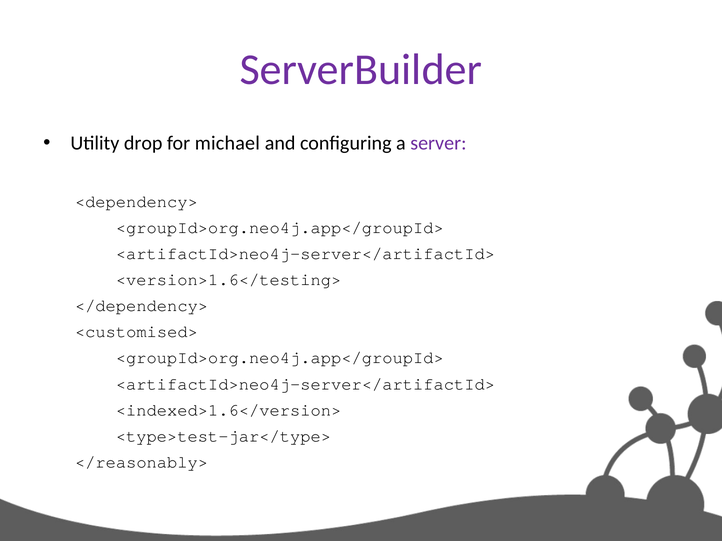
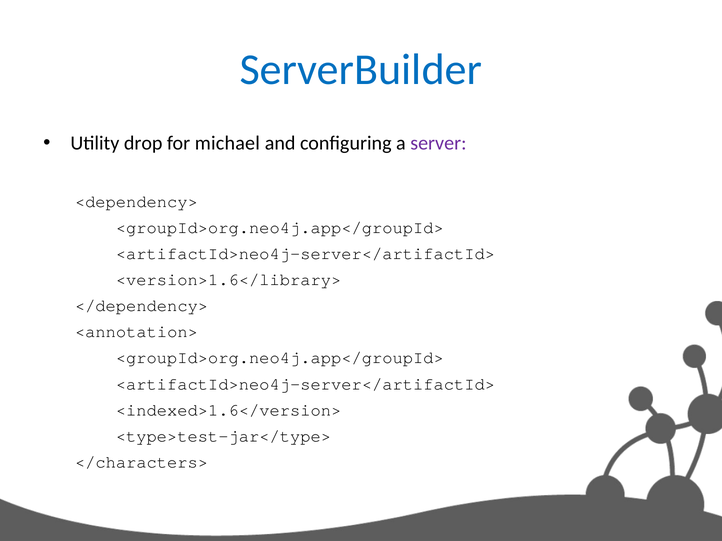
ServerBuilder colour: purple -> blue
<version>1.6</testing>: <version>1.6</testing> -> <version>1.6</library>
<customised>: <customised> -> <annotation>
</reasonably>: </reasonably> -> </characters>
